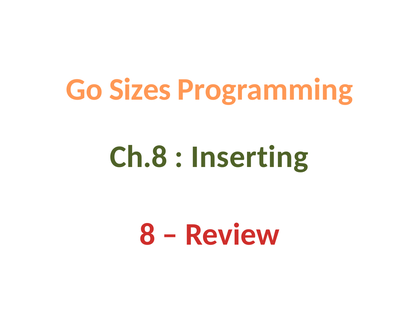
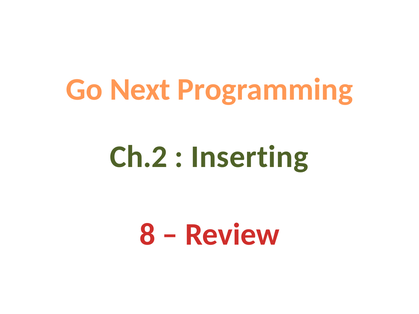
Sizes: Sizes -> Next
Ch.8: Ch.8 -> Ch.2
